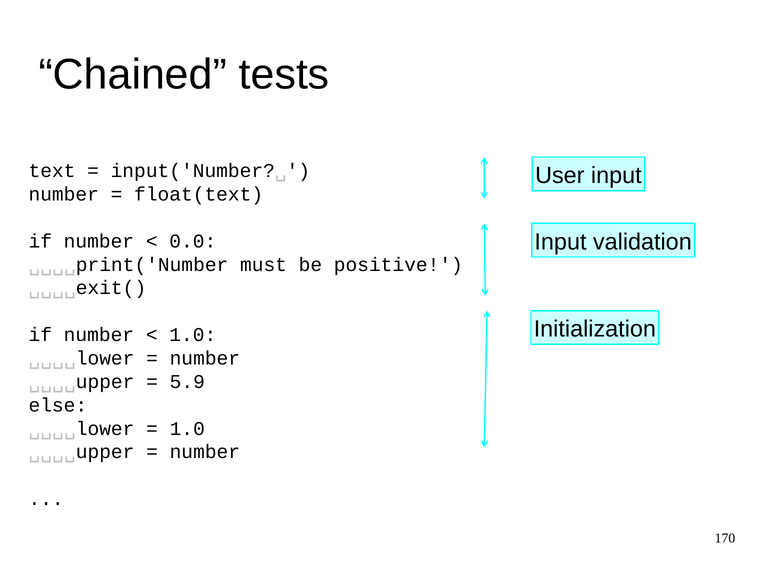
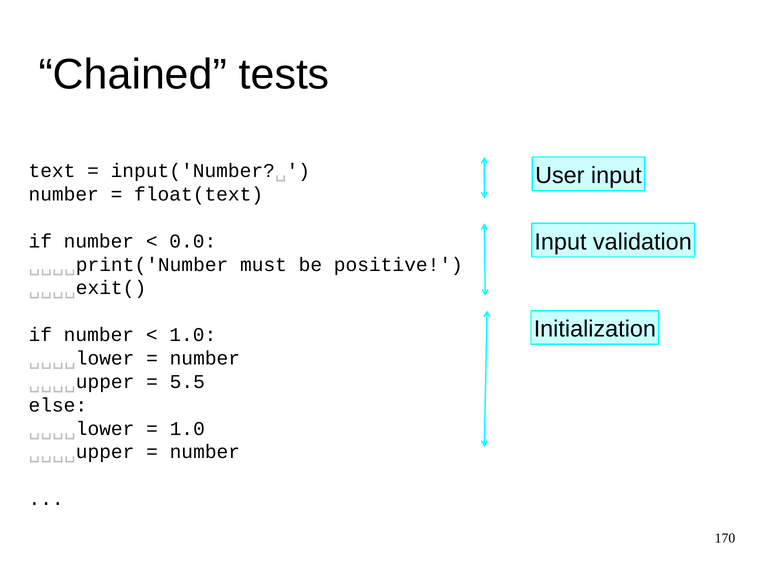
5.9: 5.9 -> 5.5
